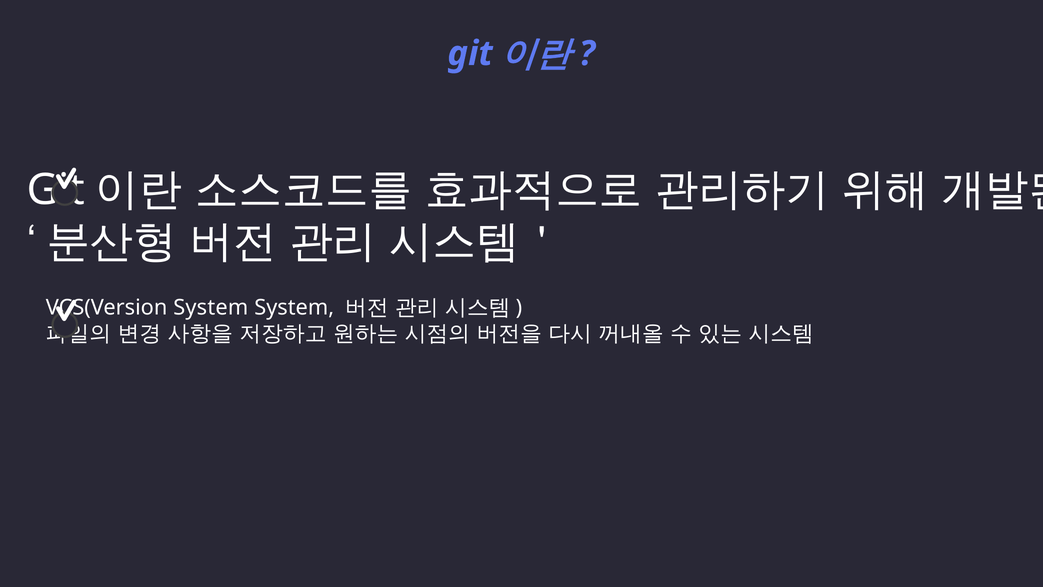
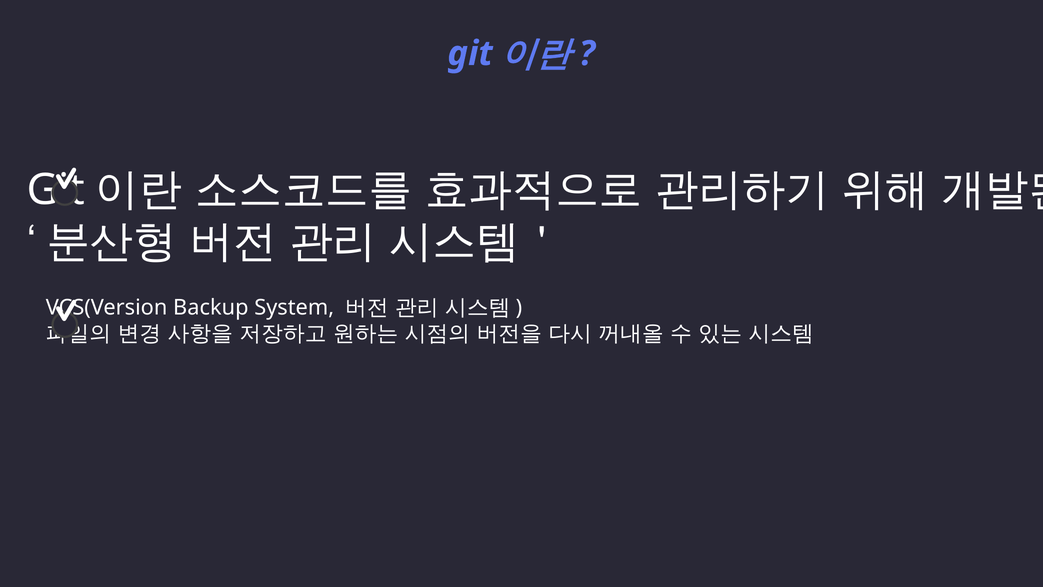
System at (211, 307): System -> Backup
